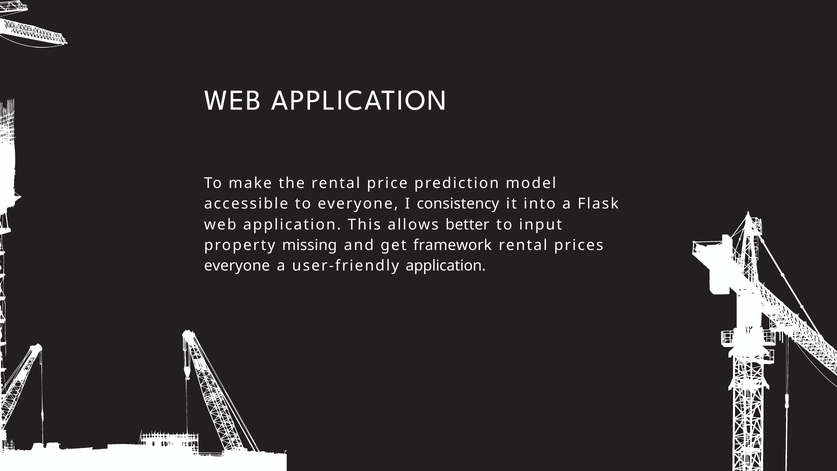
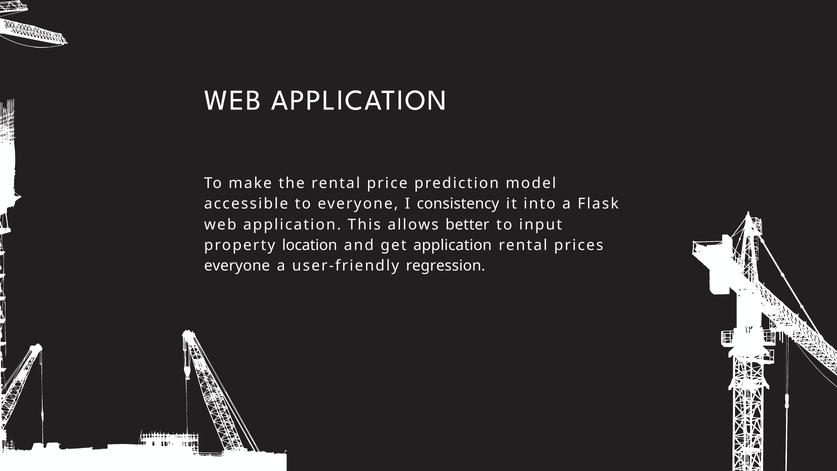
missing: missing -> location
get framework: framework -> application
user-friendly application: application -> regression
